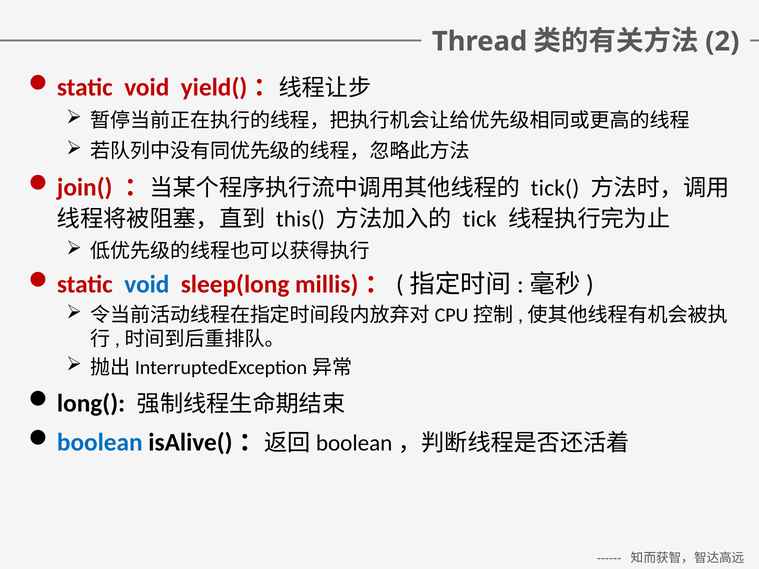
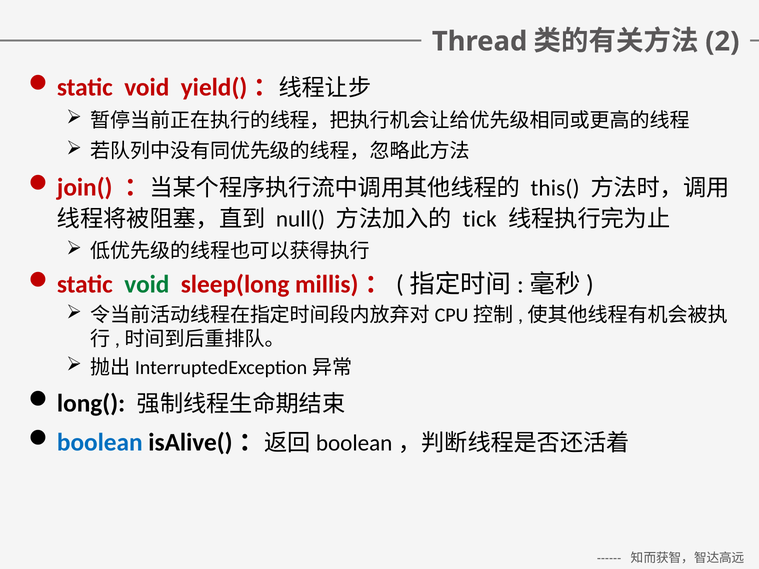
tick(: tick( -> this(
this(: this( -> null(
void at (147, 284) colour: blue -> green
